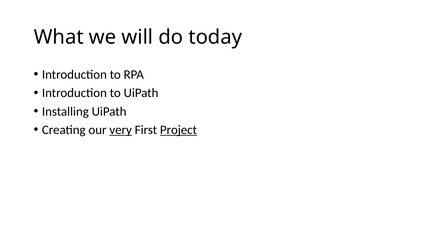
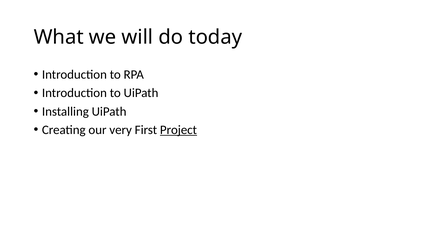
very underline: present -> none
